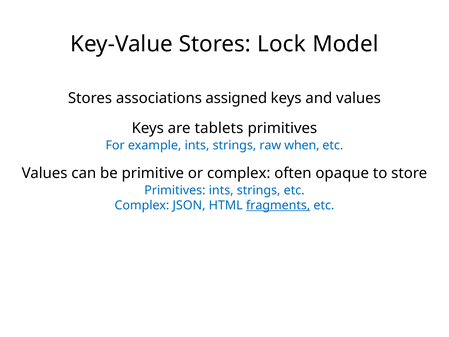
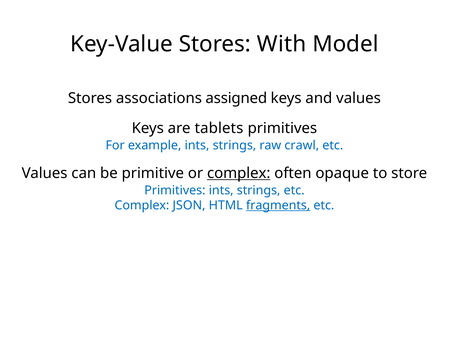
Lock: Lock -> With
when: when -> crawl
complex at (239, 173) underline: none -> present
